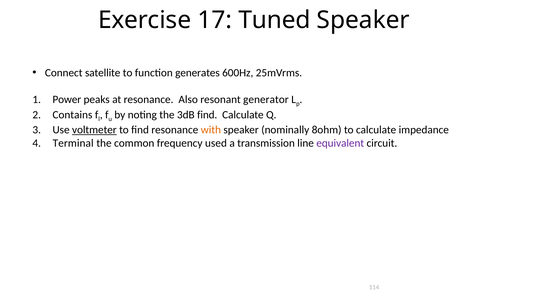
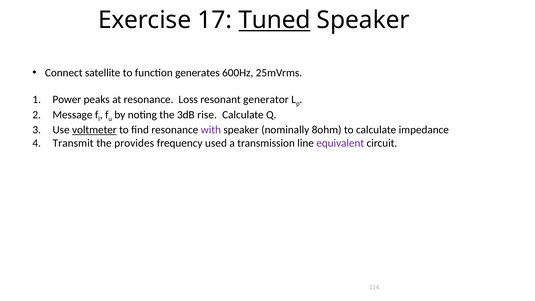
Tuned underline: none -> present
Also: Also -> Loss
Contains: Contains -> Message
3dB find: find -> rise
with colour: orange -> purple
Terminal: Terminal -> Transmit
common: common -> provides
